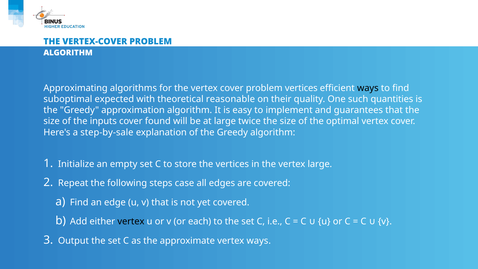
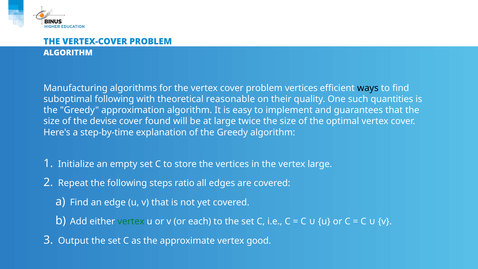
Approximating: Approximating -> Manufacturing
suboptimal expected: expected -> following
inputs: inputs -> devise
step-by-sale: step-by-sale -> step-by-time
case: case -> ratio
vertex at (131, 221) colour: black -> green
vertex ways: ways -> good
